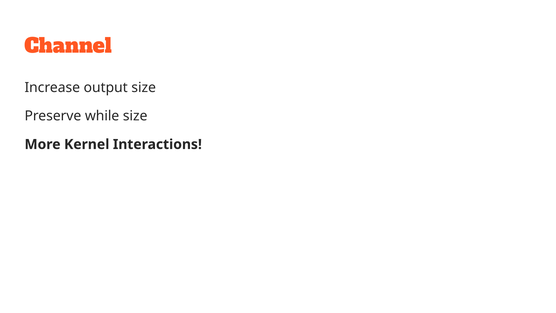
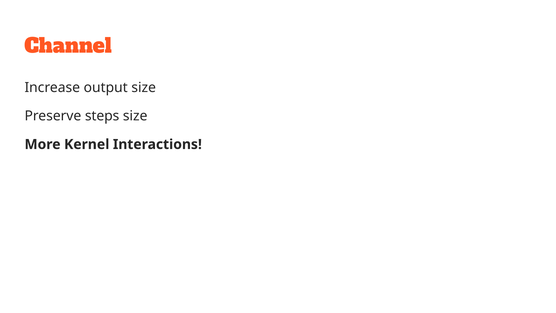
while: while -> steps
